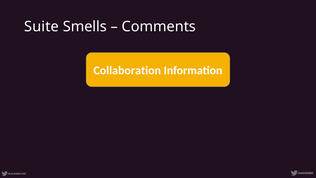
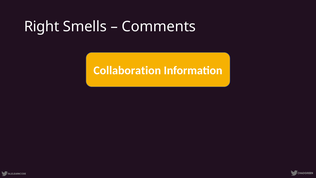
Suite: Suite -> Right
